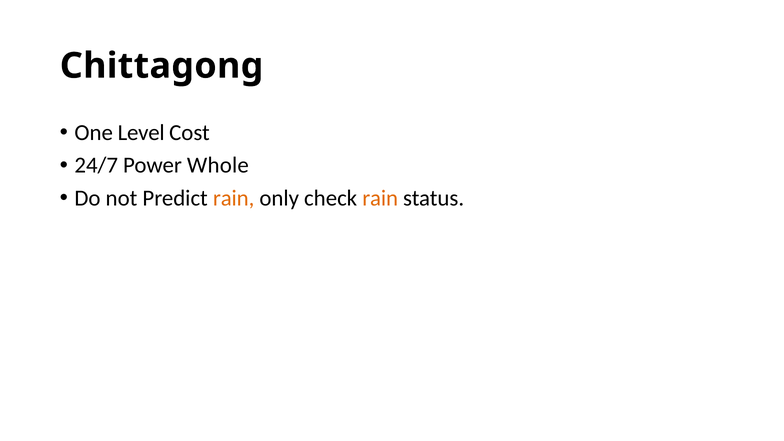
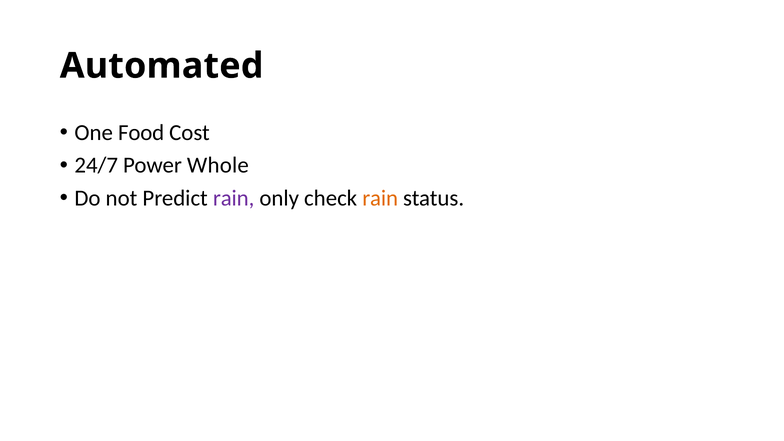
Chittagong: Chittagong -> Automated
Level: Level -> Food
rain at (234, 198) colour: orange -> purple
